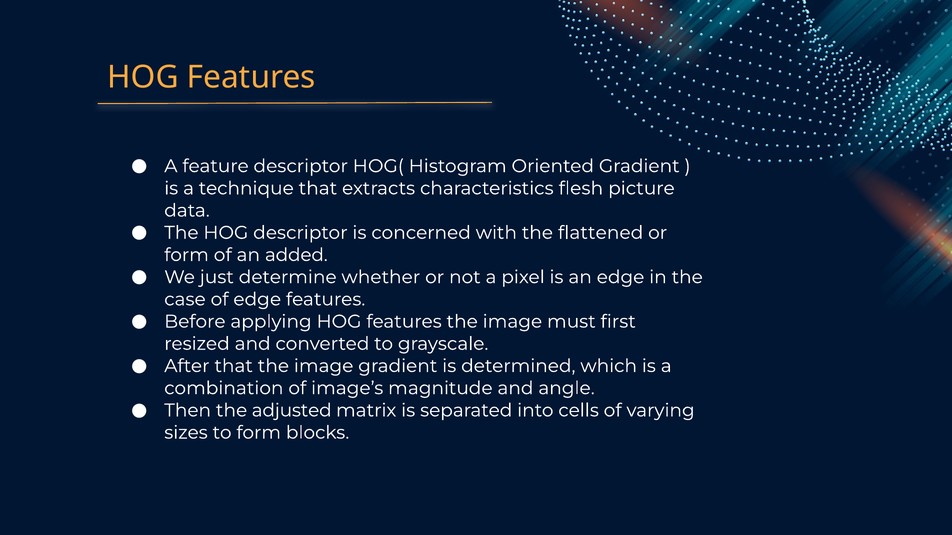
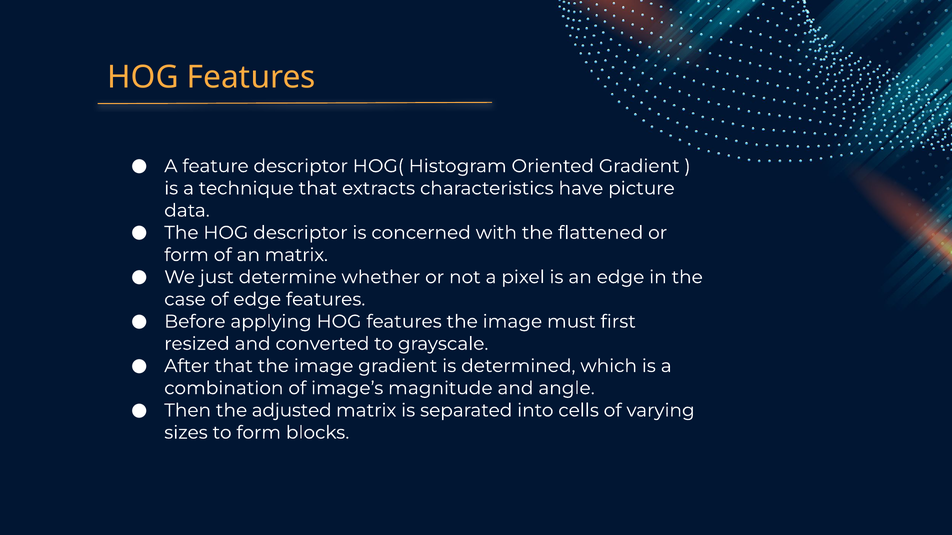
flesh: flesh -> have
an added: added -> matrix
